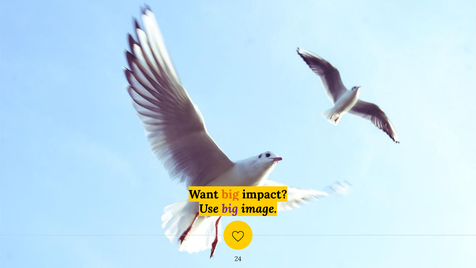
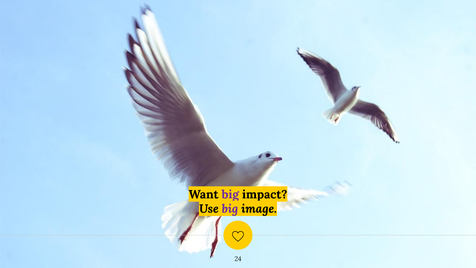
big at (230, 194) colour: orange -> purple
